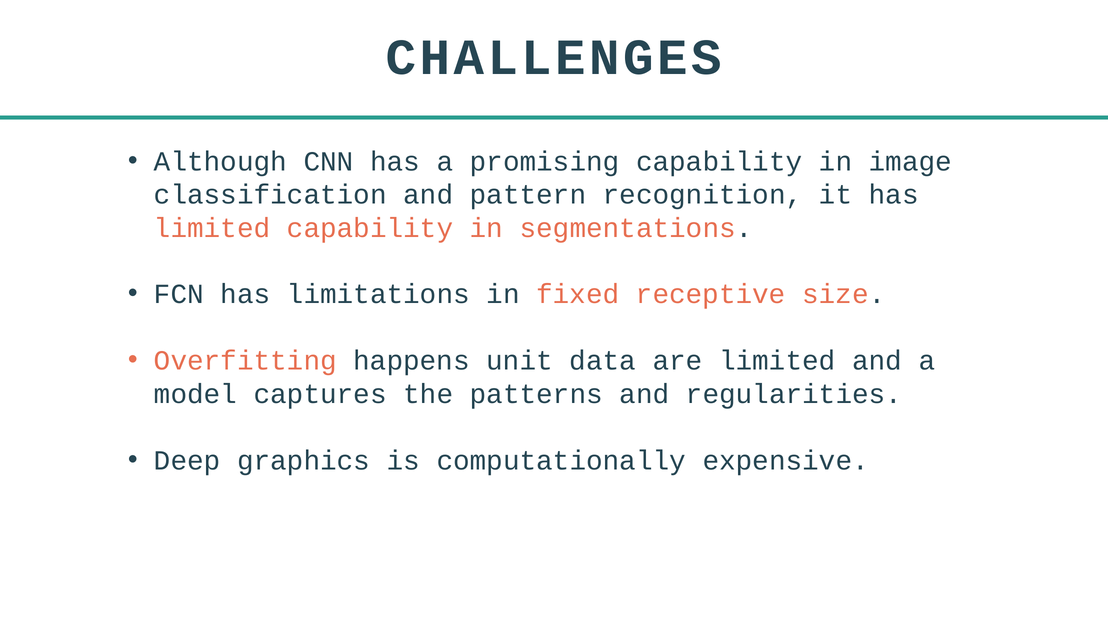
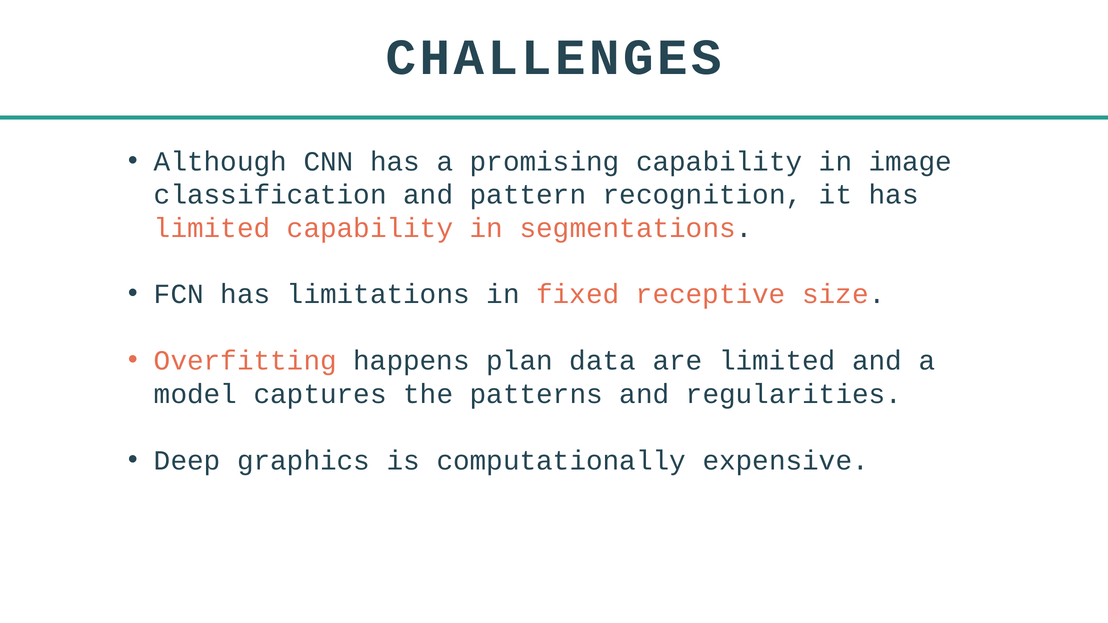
unit: unit -> plan
